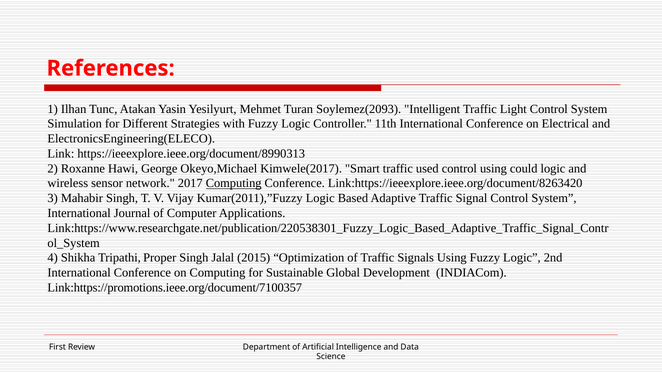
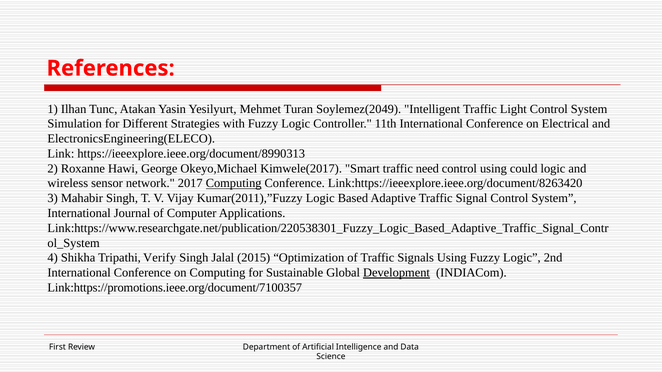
Soylemez(2093: Soylemez(2093 -> Soylemez(2049
used: used -> need
Proper: Proper -> Verify
Development underline: none -> present
